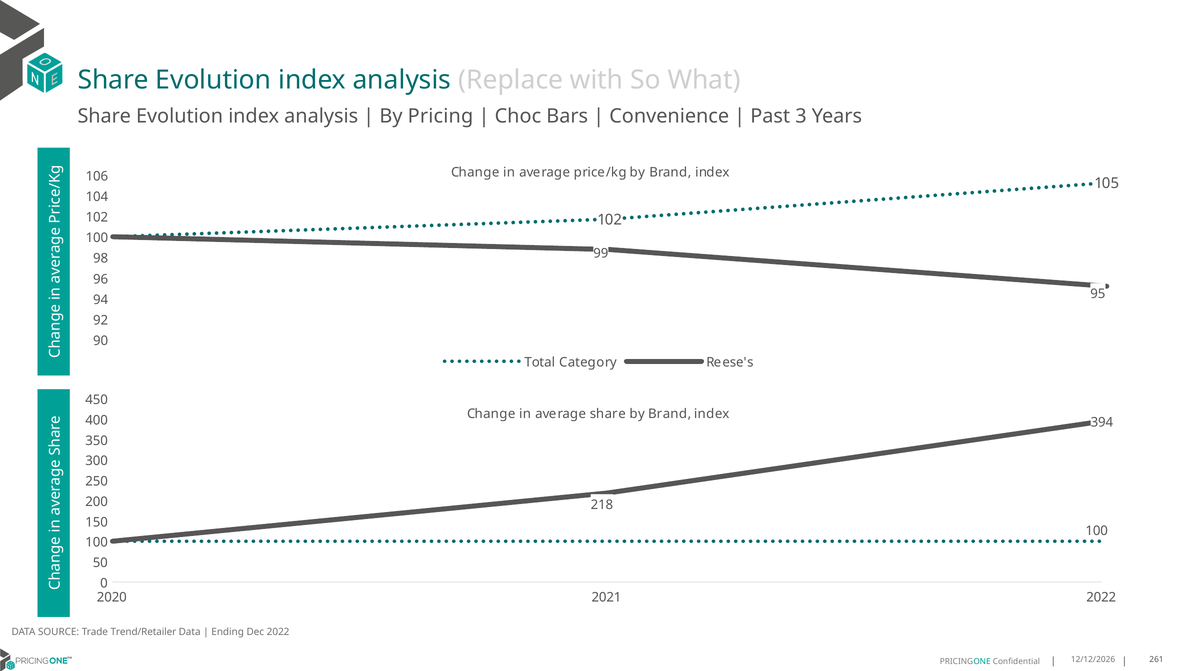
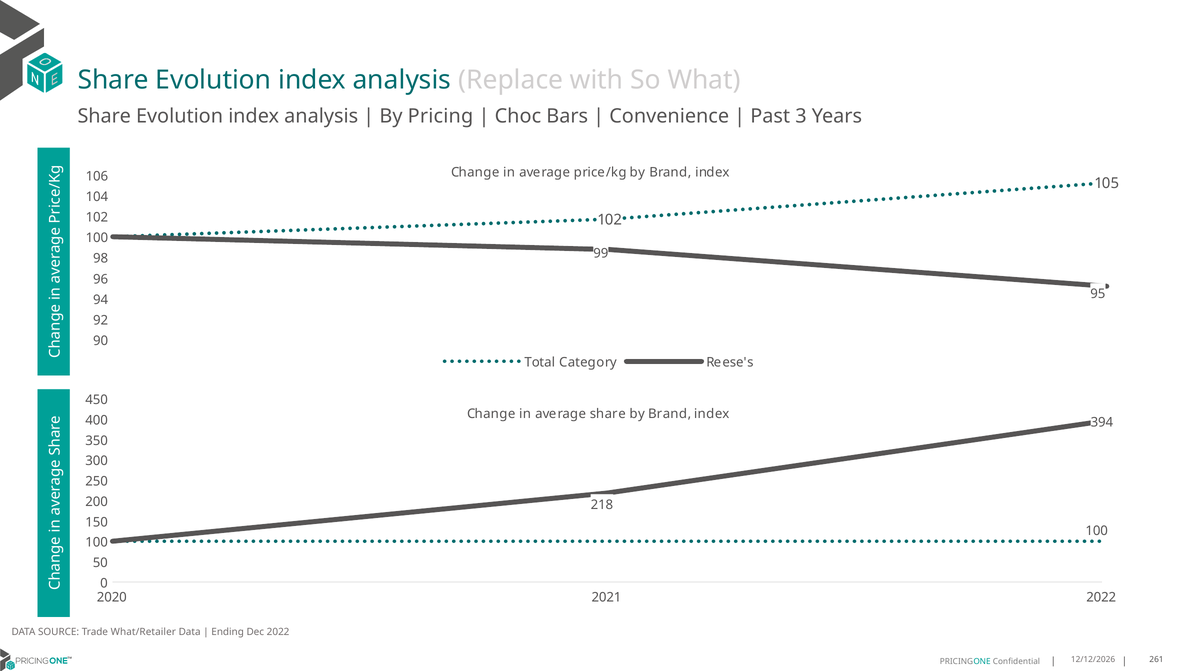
Trend/Retailer: Trend/Retailer -> What/Retailer
